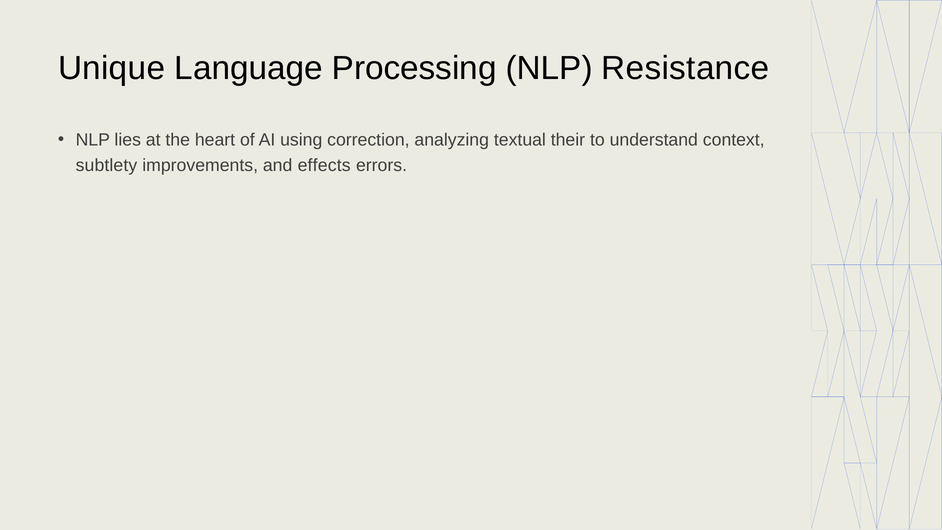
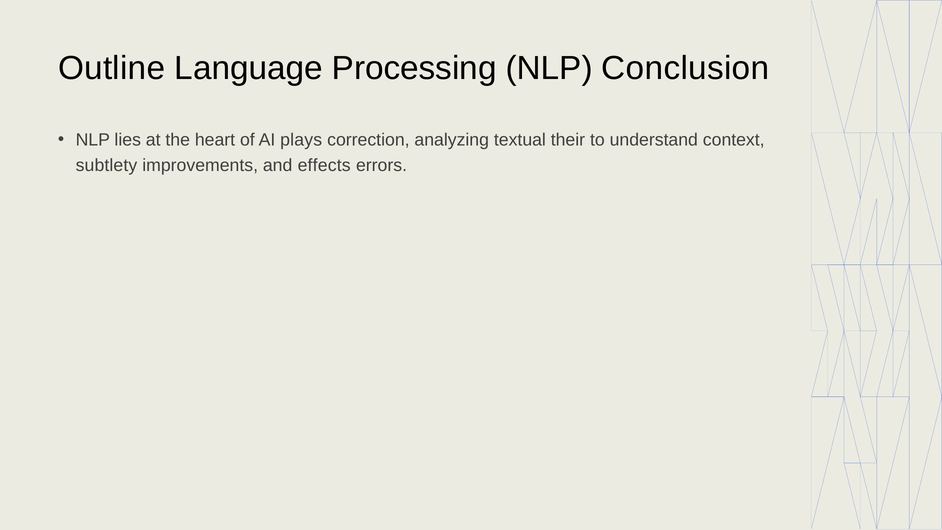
Unique: Unique -> Outline
Resistance: Resistance -> Conclusion
using: using -> plays
